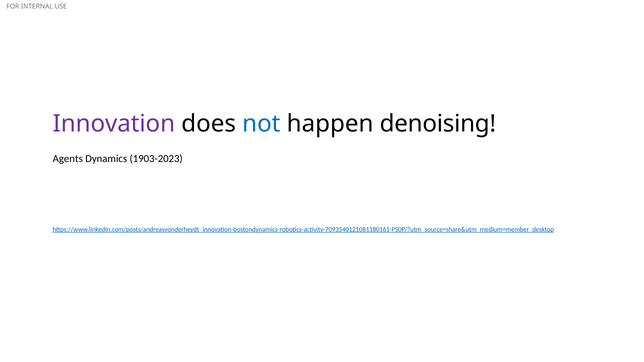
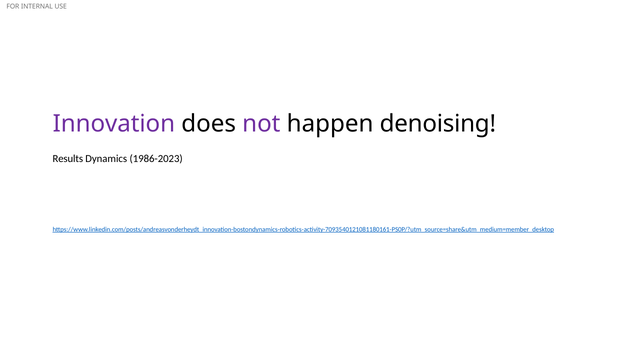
not colour: blue -> purple
Agents: Agents -> Results
1903-2023: 1903-2023 -> 1986-2023
